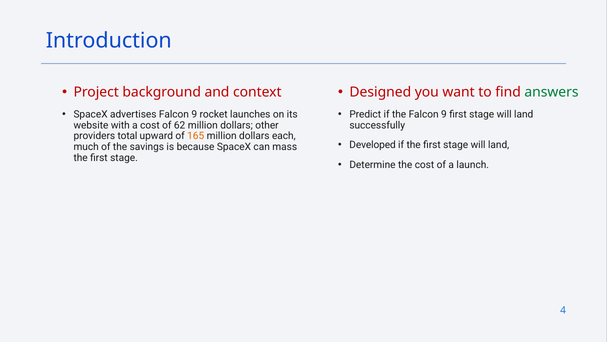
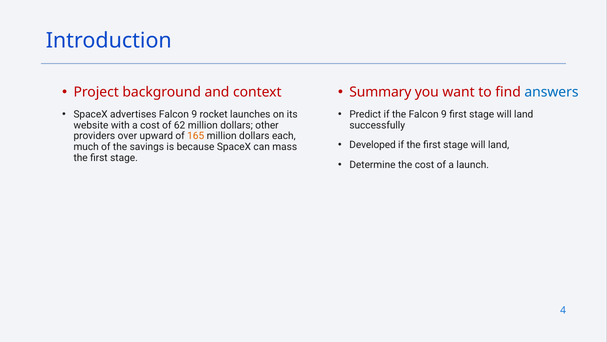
Designed: Designed -> Summary
answers colour: green -> blue
total: total -> over
